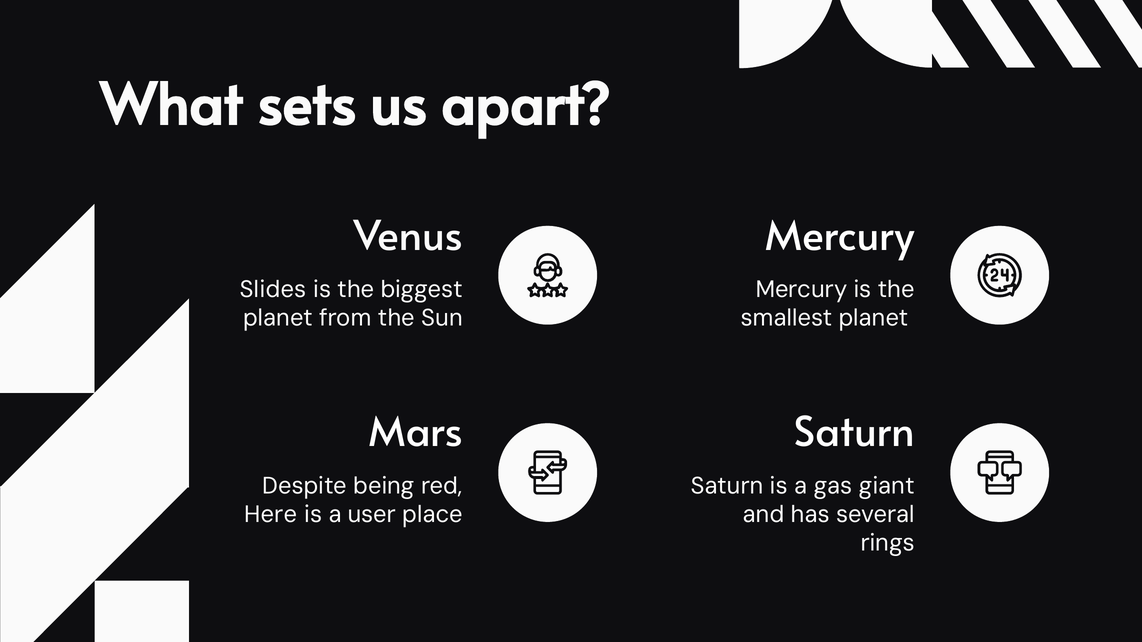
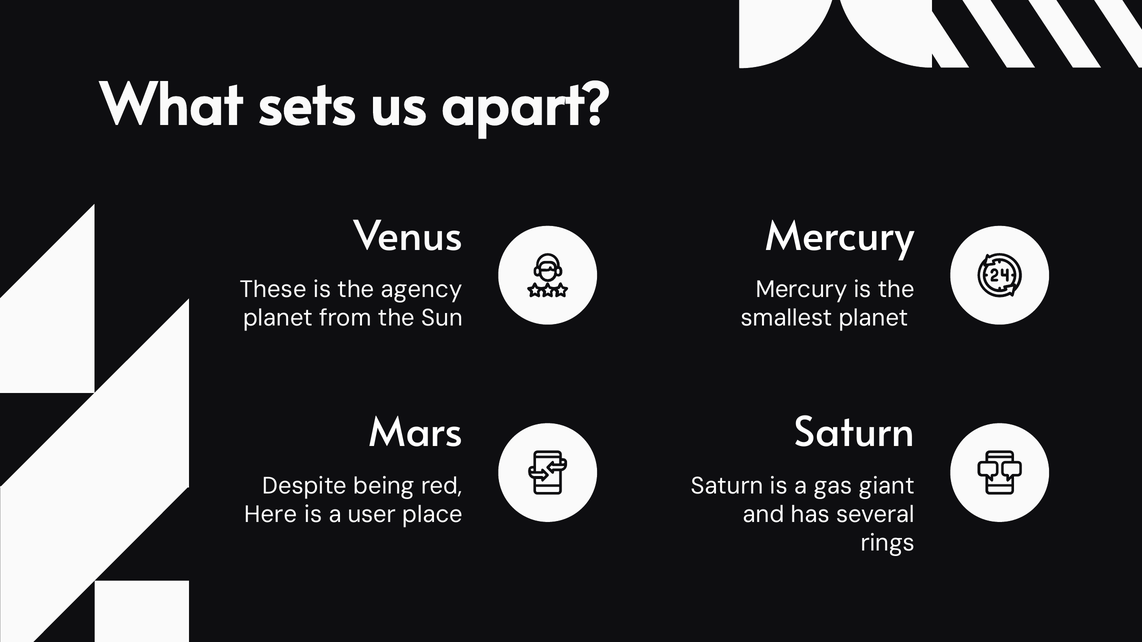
Slides: Slides -> These
biggest: biggest -> agency
